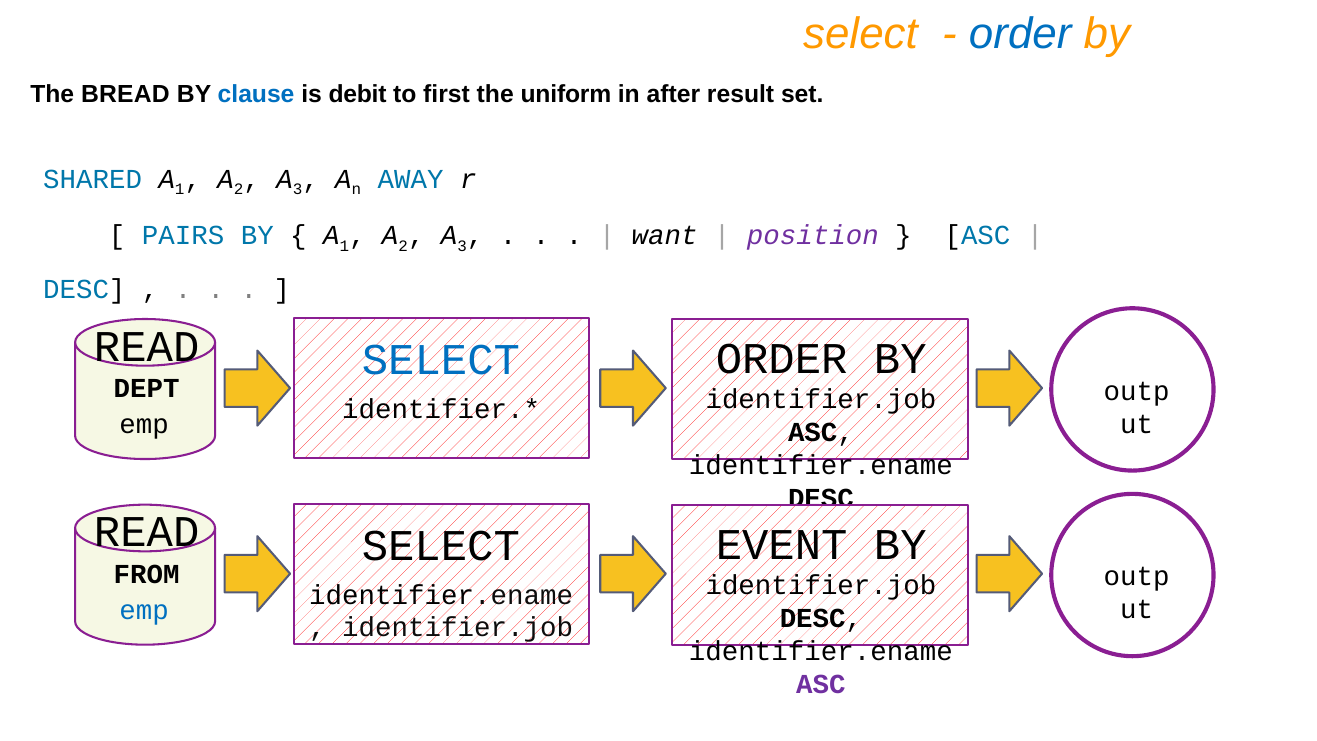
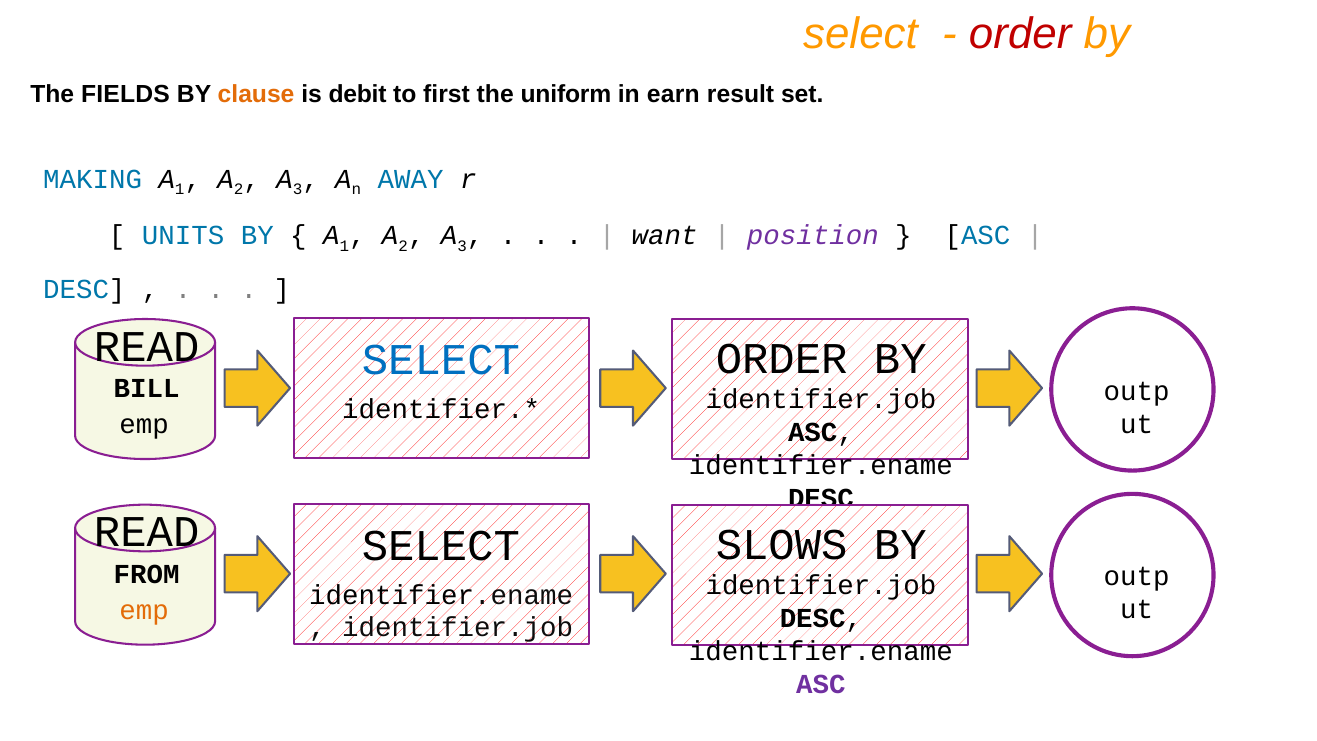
order at (1020, 34) colour: blue -> red
BREAD: BREAD -> FIELDS
clause colour: blue -> orange
after: after -> earn
SHARED: SHARED -> MAKING
PAIRS: PAIRS -> UNITS
DEPT: DEPT -> BILL
EVENT: EVENT -> SLOWS
emp at (144, 610) colour: blue -> orange
